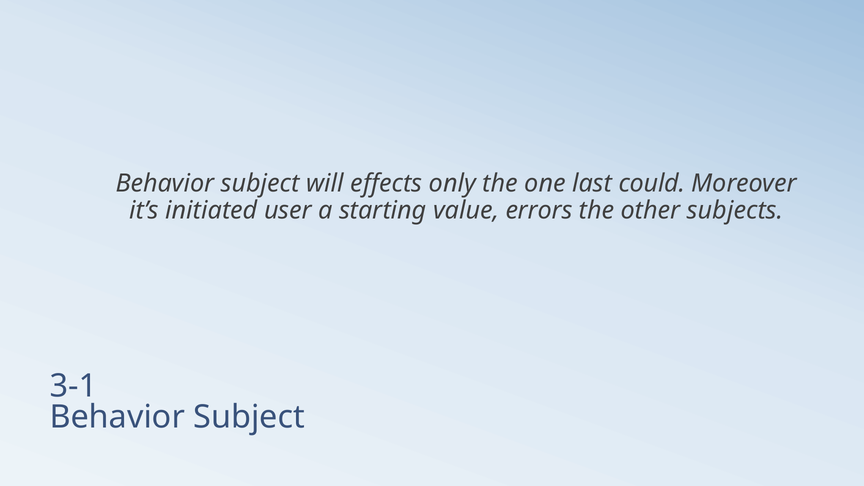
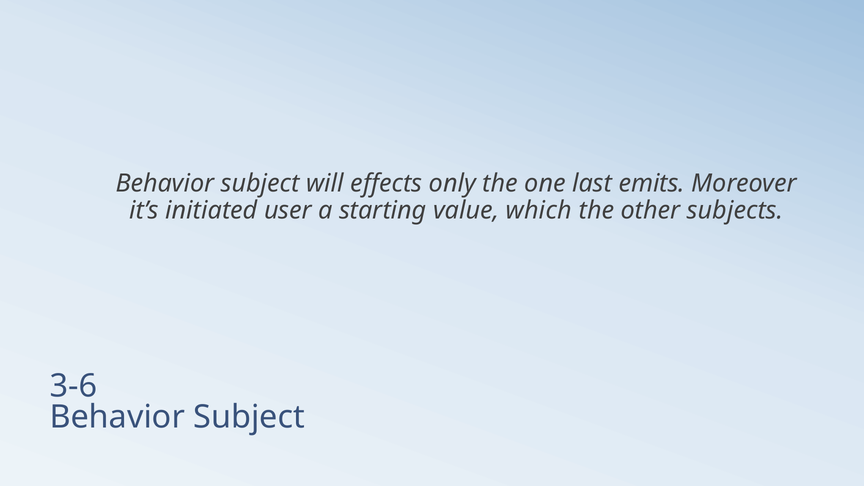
could: could -> emits
errors: errors -> which
3-1: 3-1 -> 3-6
